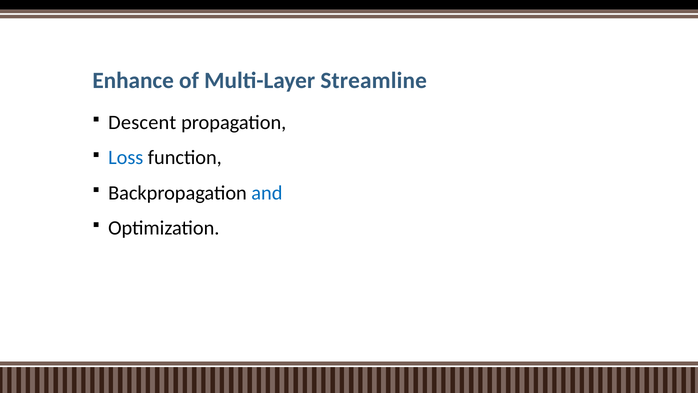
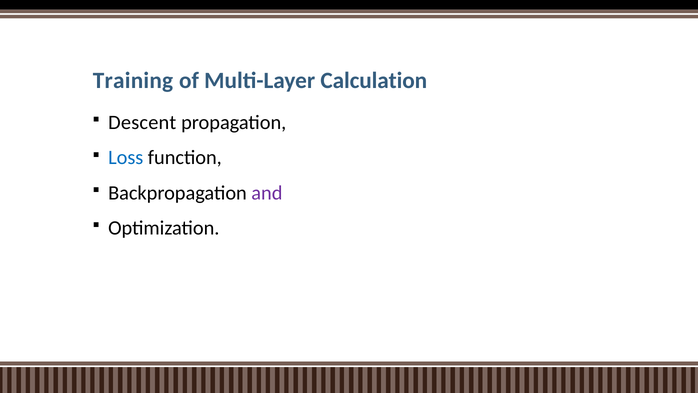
Enhance: Enhance -> Training
Streamline: Streamline -> Calculation
and colour: blue -> purple
